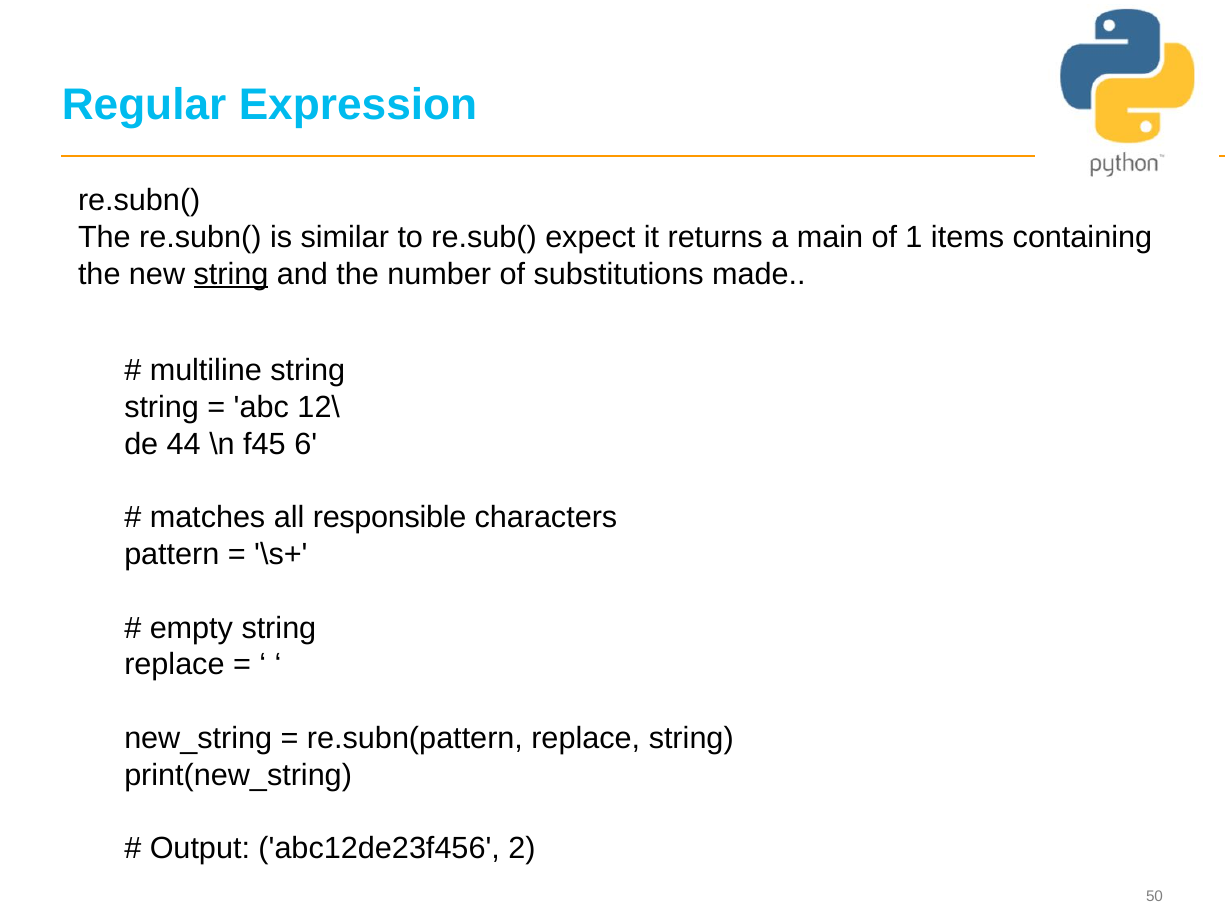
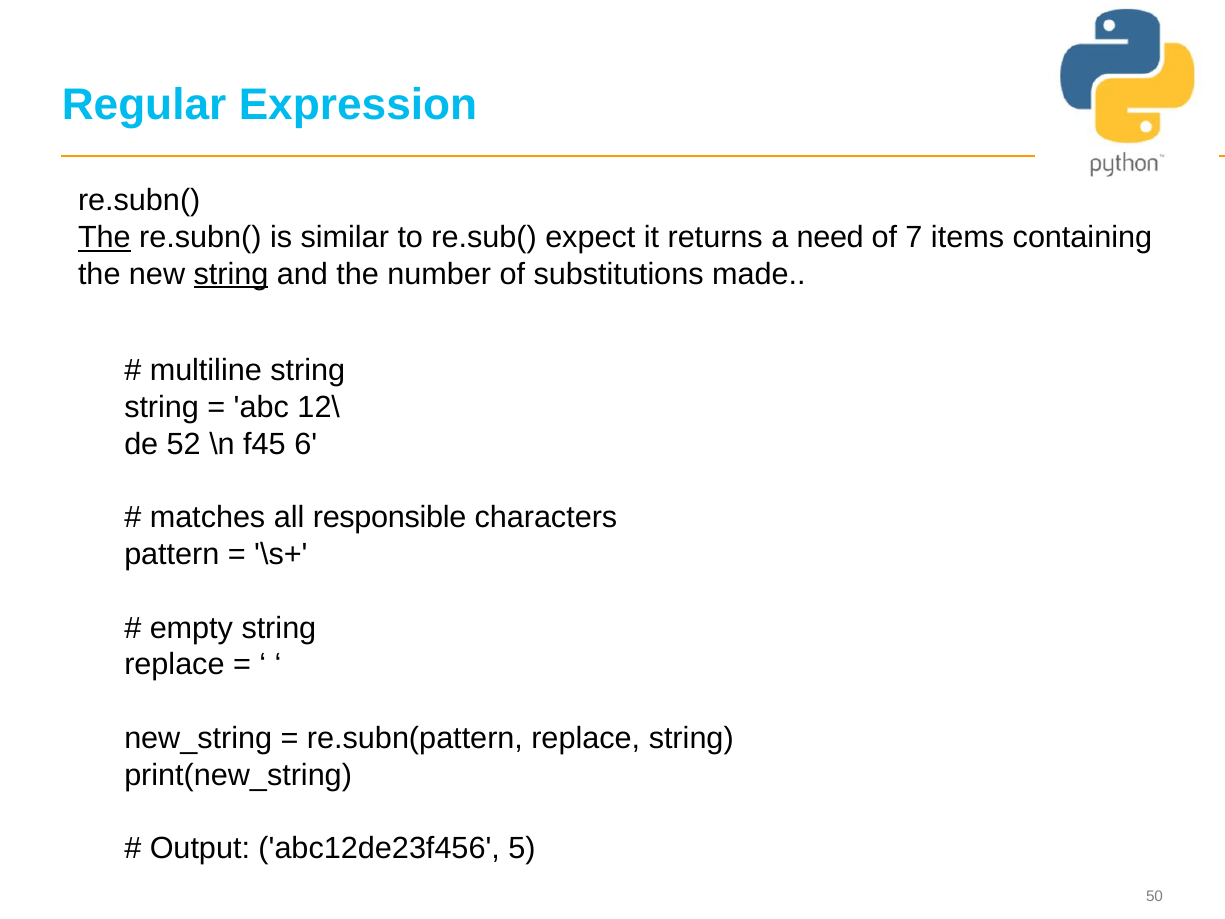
The at (104, 237) underline: none -> present
main: main -> need
1: 1 -> 7
44: 44 -> 52
2: 2 -> 5
